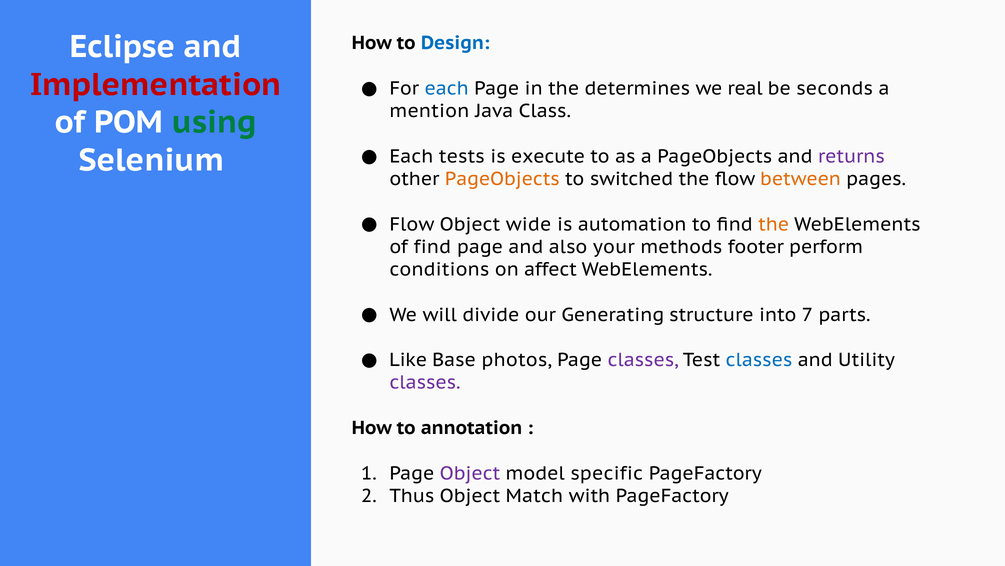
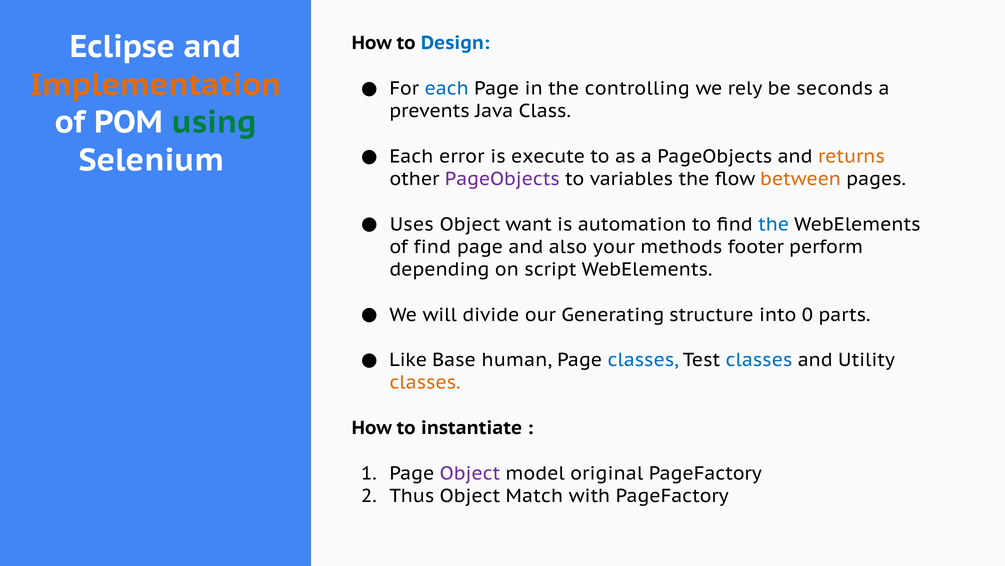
Implementation colour: red -> orange
determines: determines -> controlling
real: real -> rely
mention: mention -> prevents
tests: tests -> error
returns colour: purple -> orange
PageObjects at (502, 179) colour: orange -> purple
switched: switched -> variables
Flow at (412, 224): Flow -> Uses
wide: wide -> want
the at (774, 224) colour: orange -> blue
conditions: conditions -> depending
affect: affect -> script
7: 7 -> 0
photos: photos -> human
classes at (643, 360) colour: purple -> blue
classes at (425, 382) colour: purple -> orange
annotation: annotation -> instantiate
specific: specific -> original
